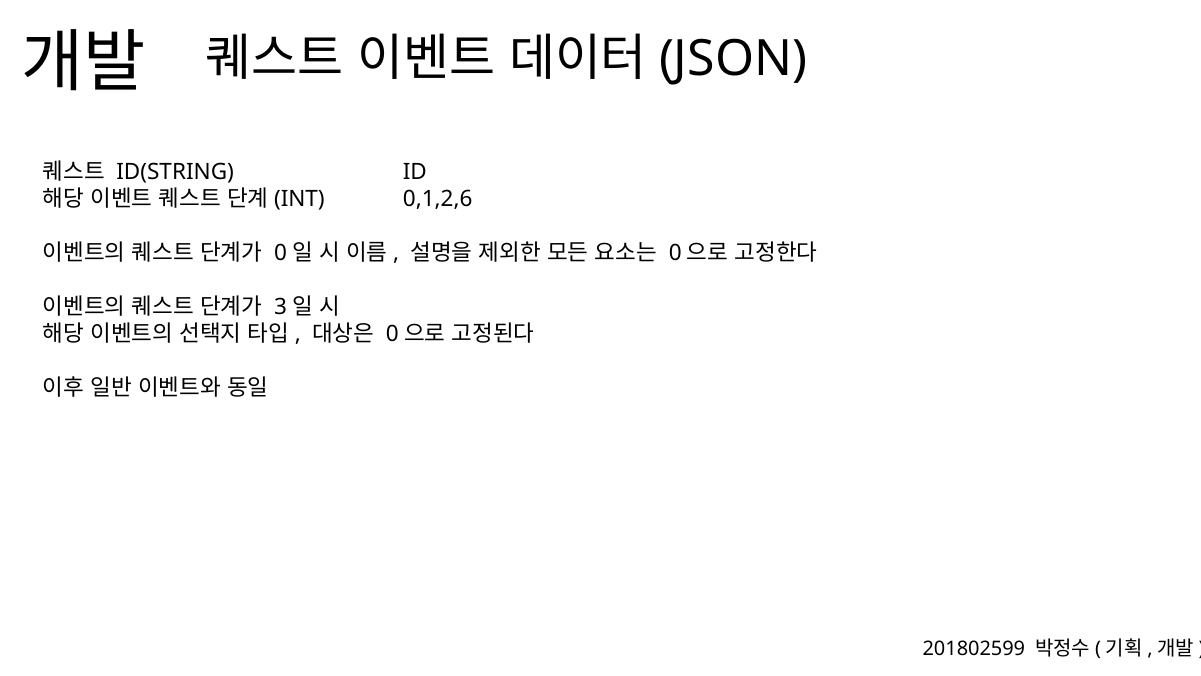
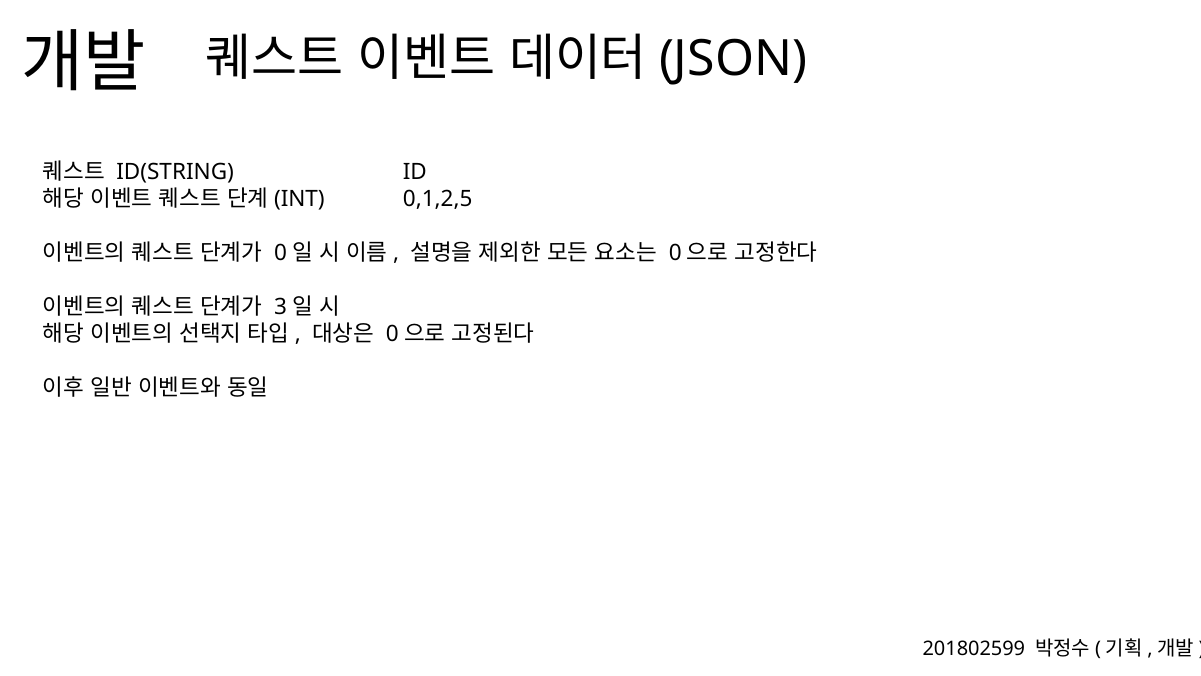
0,1,2,6: 0,1,2,6 -> 0,1,2,5
